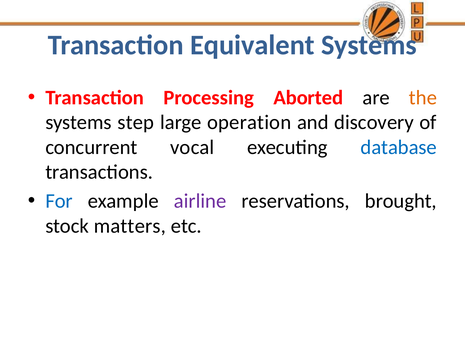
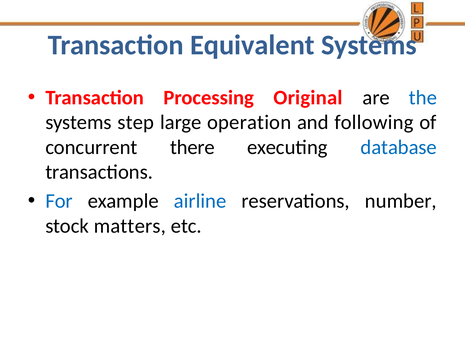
Aborted: Aborted -> Original
the colour: orange -> blue
discovery: discovery -> following
vocal: vocal -> there
airline colour: purple -> blue
brought: brought -> number
